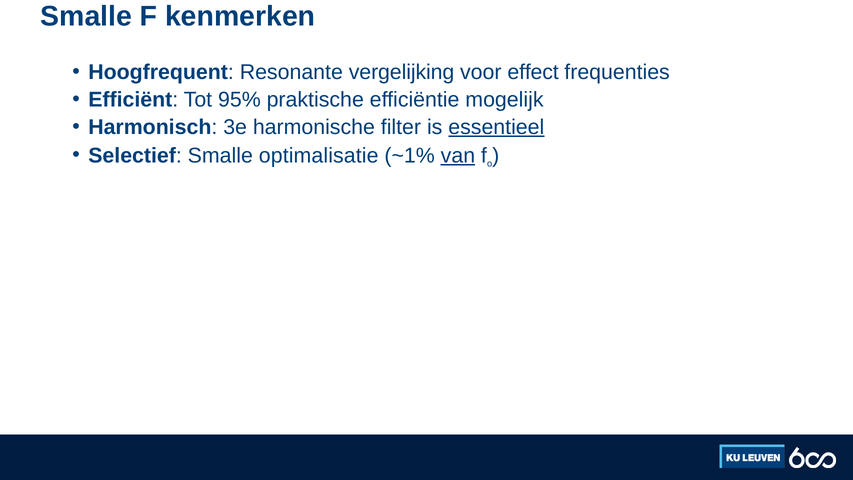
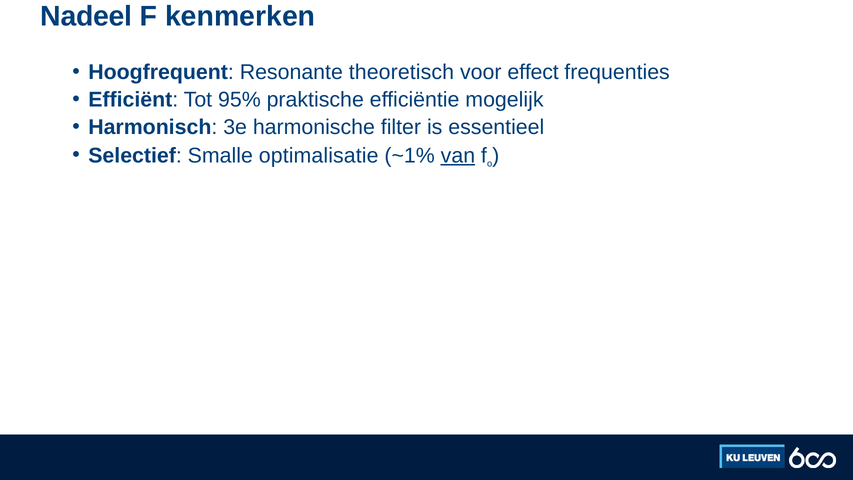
Smalle at (86, 16): Smalle -> Nadeel
vergelijking: vergelijking -> theoretisch
essentieel underline: present -> none
